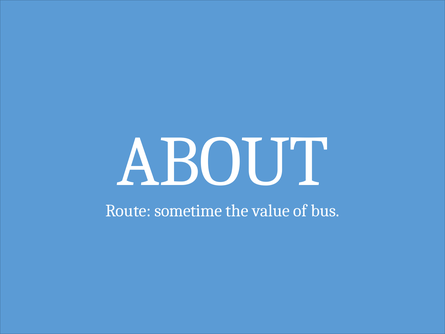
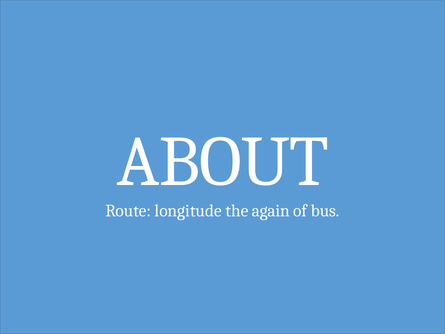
sometime: sometime -> longitude
value: value -> again
